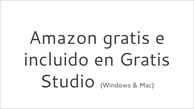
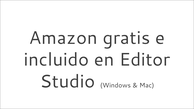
en Gratis: Gratis -> Editor
